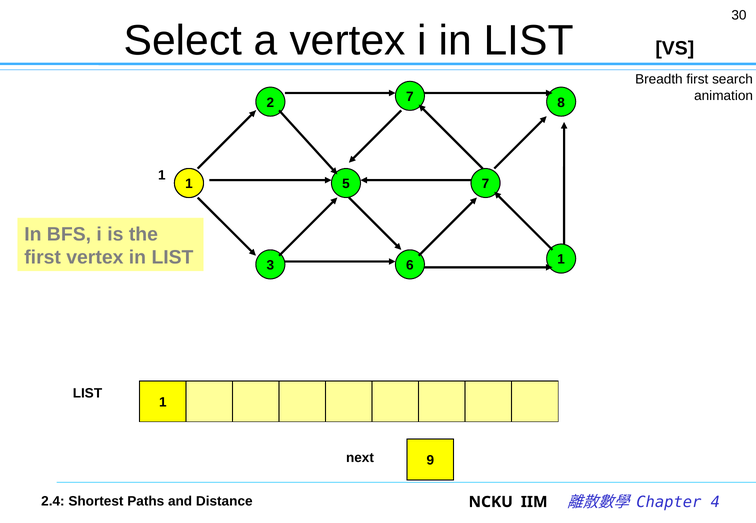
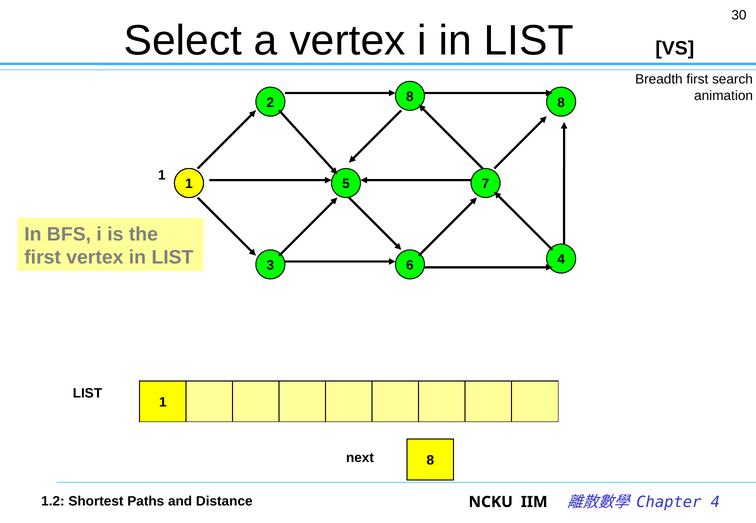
2 7: 7 -> 8
6 1: 1 -> 4
next 9: 9 -> 8
2.4: 2.4 -> 1.2
